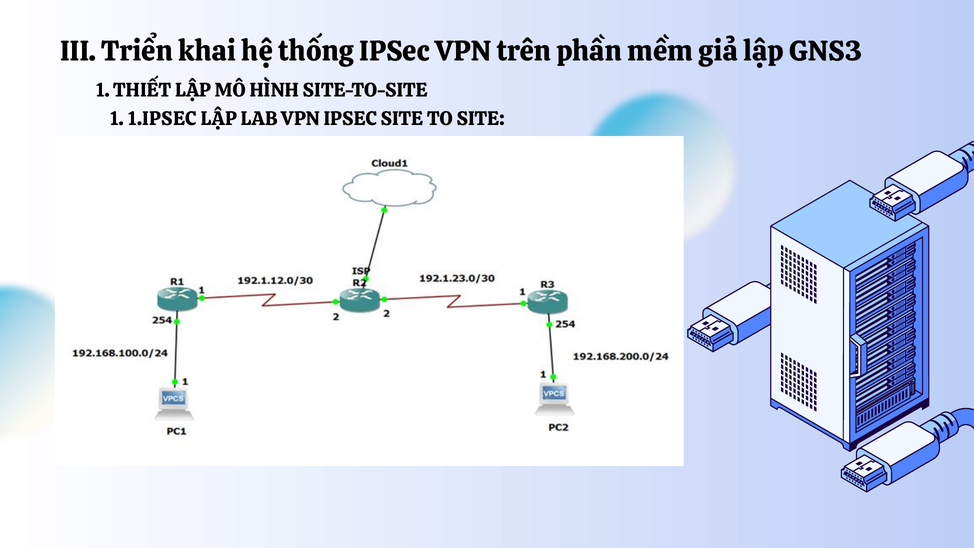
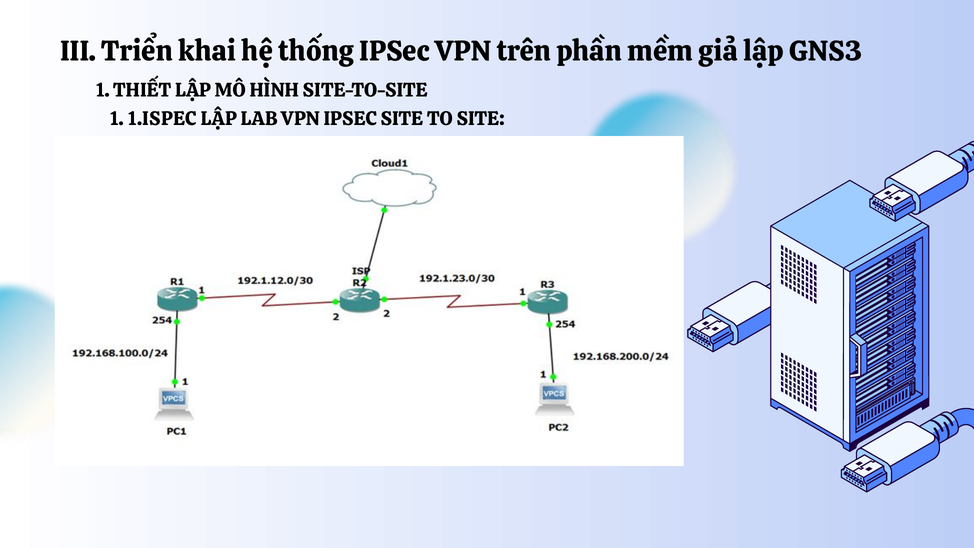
1.IPSEC: 1.IPSEC -> 1.ISPEC
